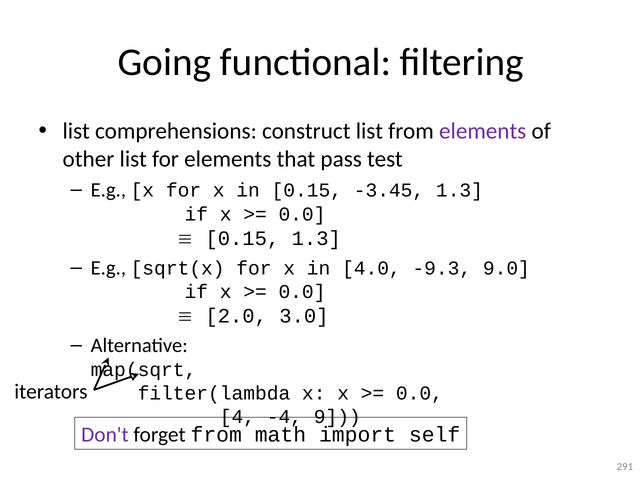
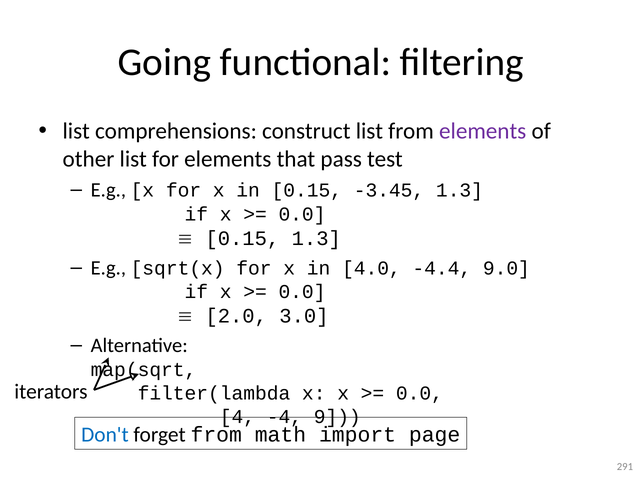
-9.3: -9.3 -> -4.4
Don't colour: purple -> blue
self: self -> page
